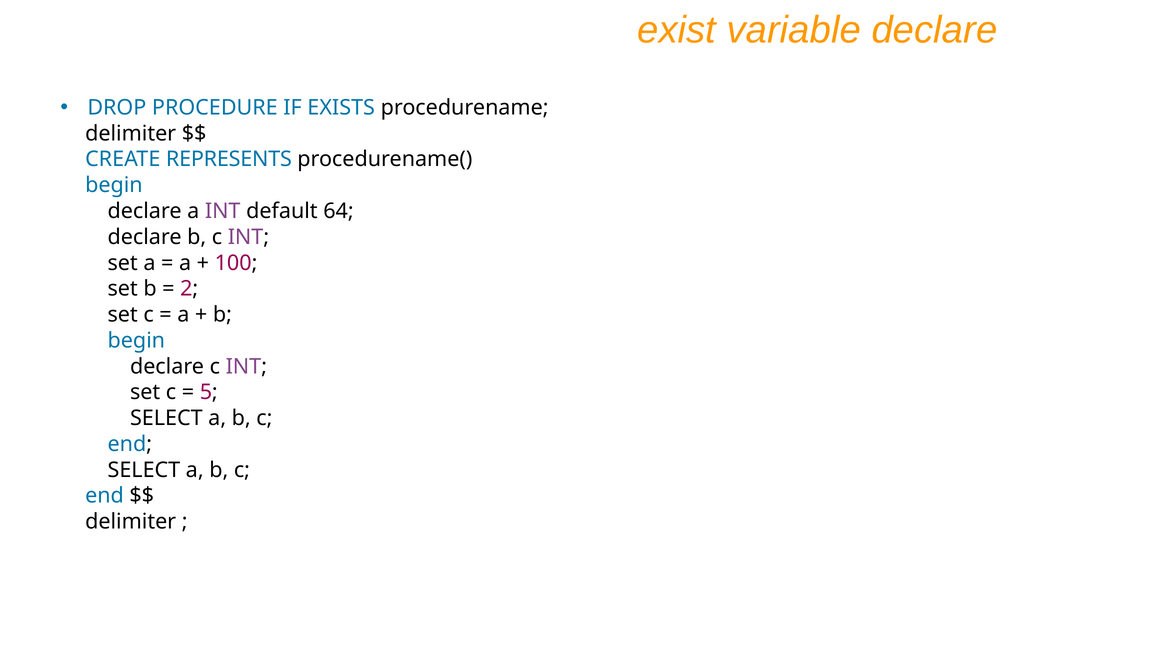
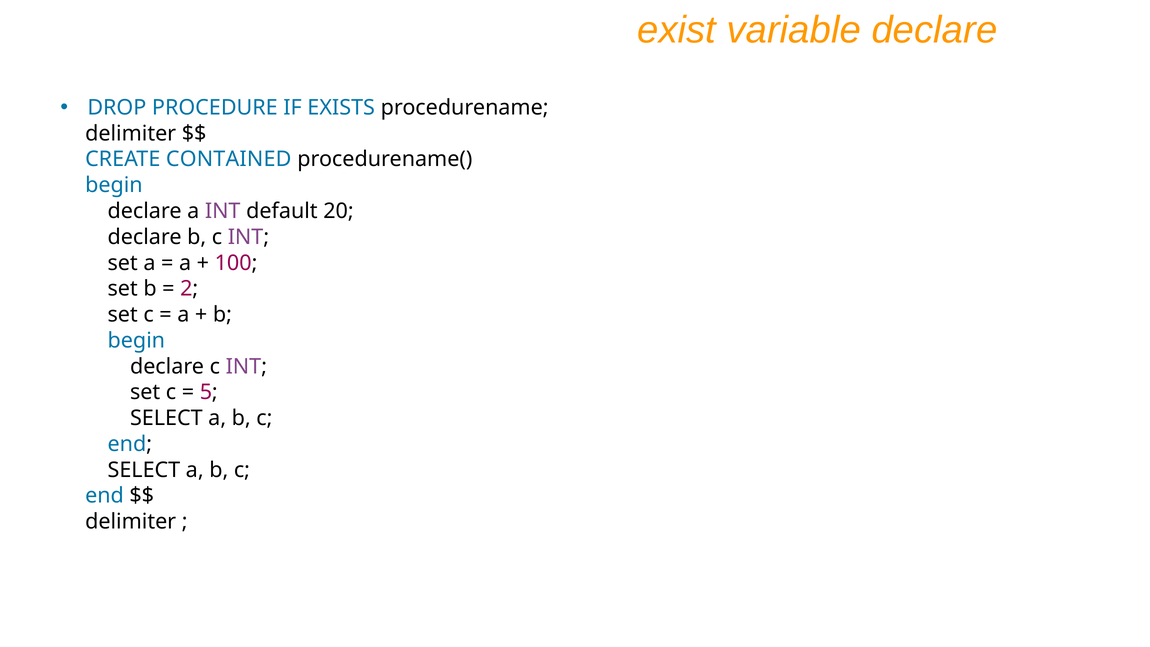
REPRESENTS: REPRESENTS -> CONTAINED
64: 64 -> 20
